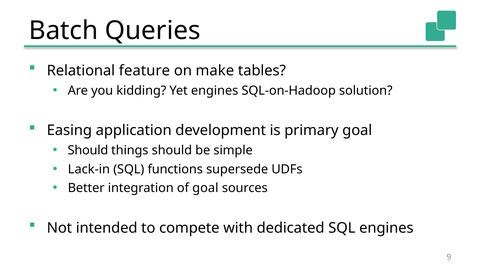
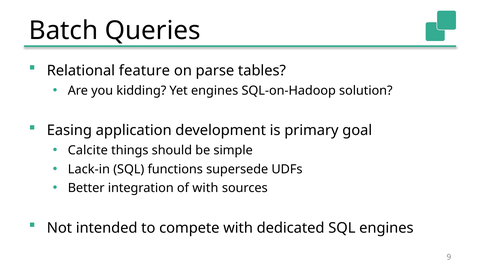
make: make -> parse
Should at (88, 150): Should -> Calcite
of goal: goal -> with
